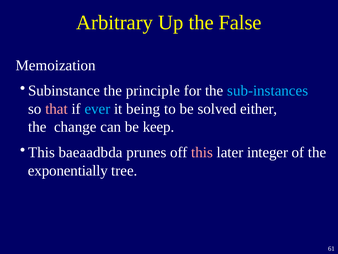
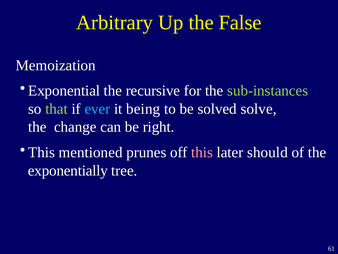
Subinstance: Subinstance -> Exponential
principle: principle -> recursive
sub-instances colour: light blue -> light green
that colour: pink -> light green
either: either -> solve
keep: keep -> right
baeaadbda: baeaadbda -> mentioned
integer: integer -> should
